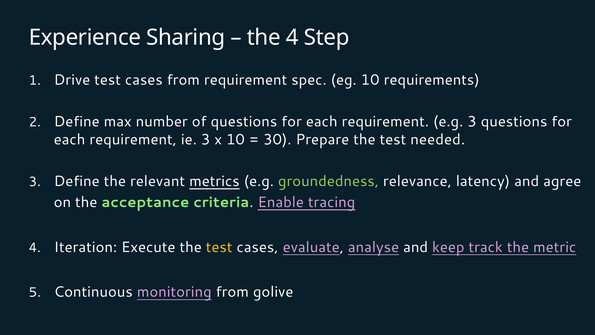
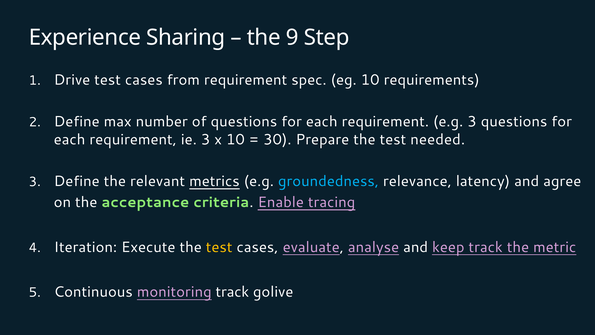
the 4: 4 -> 9
groundedness colour: light green -> light blue
monitoring from: from -> track
